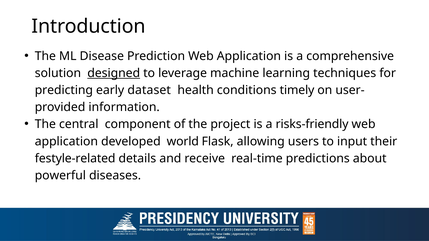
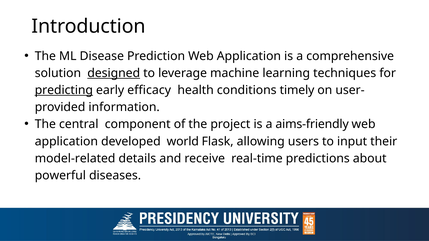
predicting underline: none -> present
dataset: dataset -> efficacy
risks-friendly: risks-friendly -> aims-friendly
festyle-related: festyle-related -> model-related
